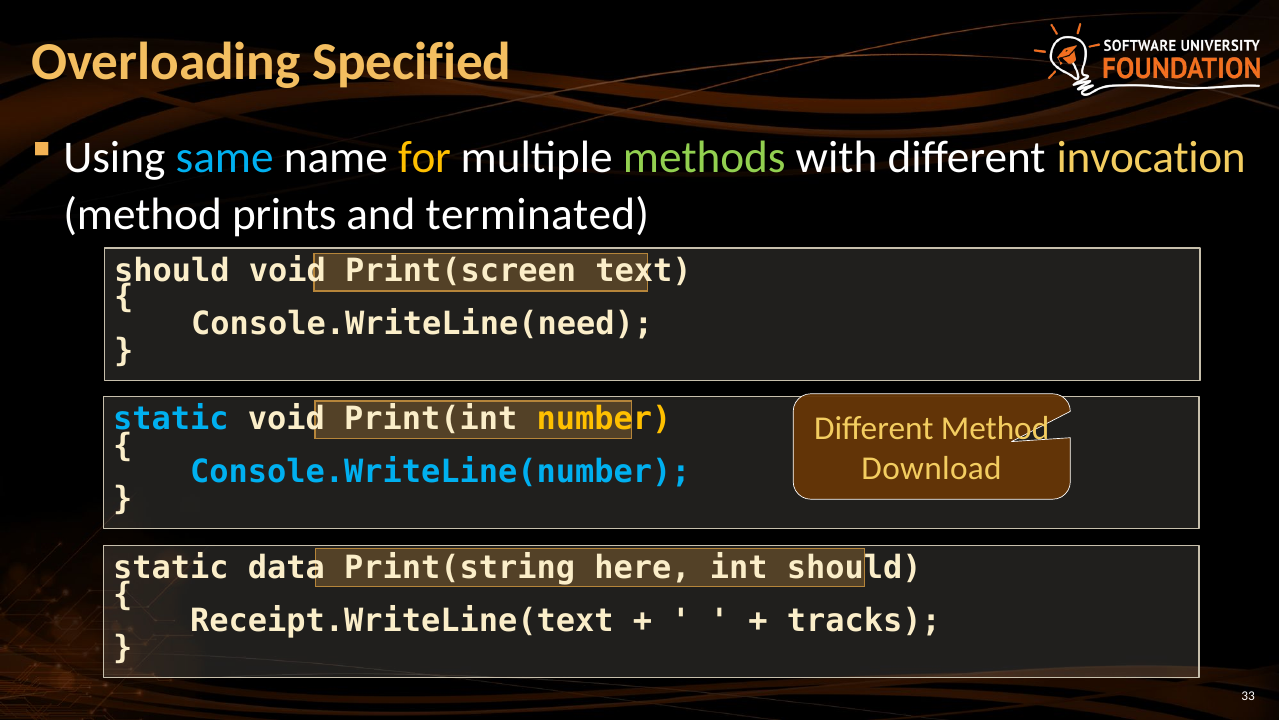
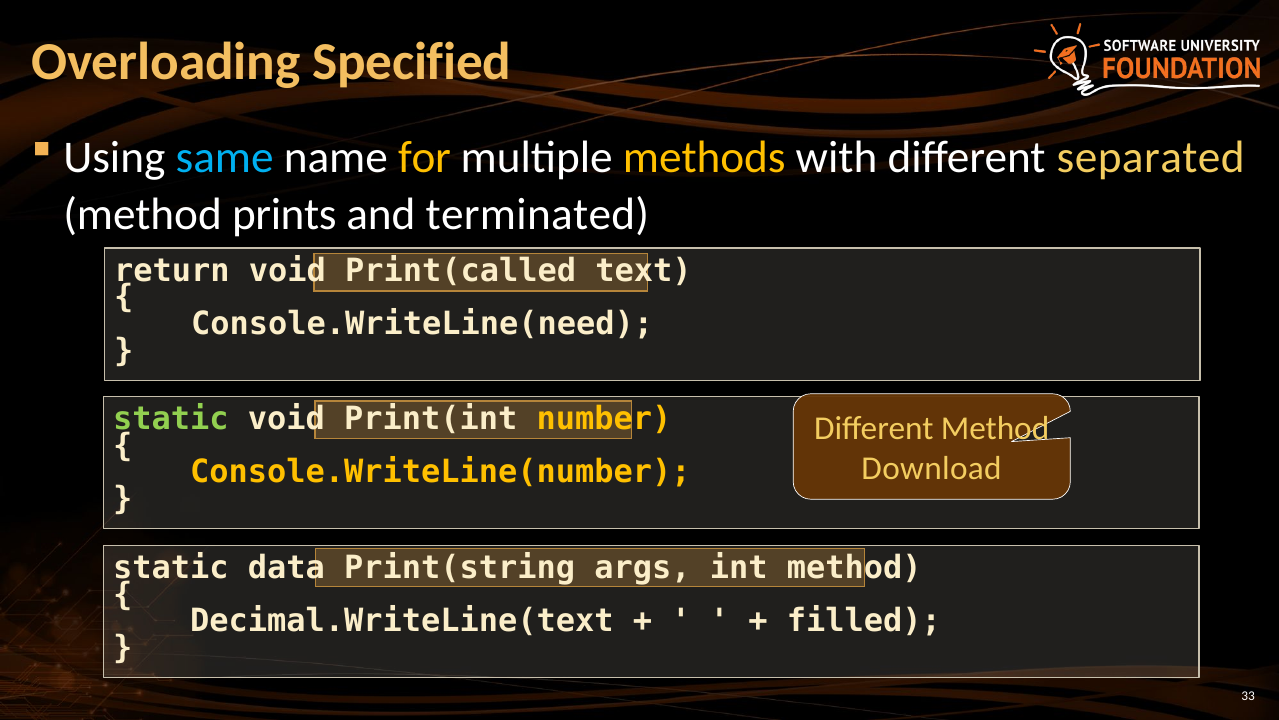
methods colour: light green -> yellow
invocation: invocation -> separated
should at (172, 270): should -> return
Print(screen: Print(screen -> Print(called
static at (171, 419) colour: light blue -> light green
Console.WriteLine(number colour: light blue -> yellow
here: here -> args
int should: should -> method
Receipt.WriteLine(text: Receipt.WriteLine(text -> Decimal.WriteLine(text
tracks: tracks -> filled
